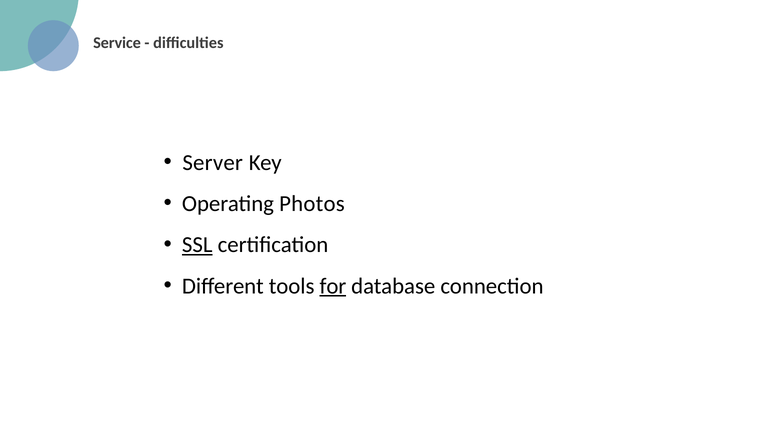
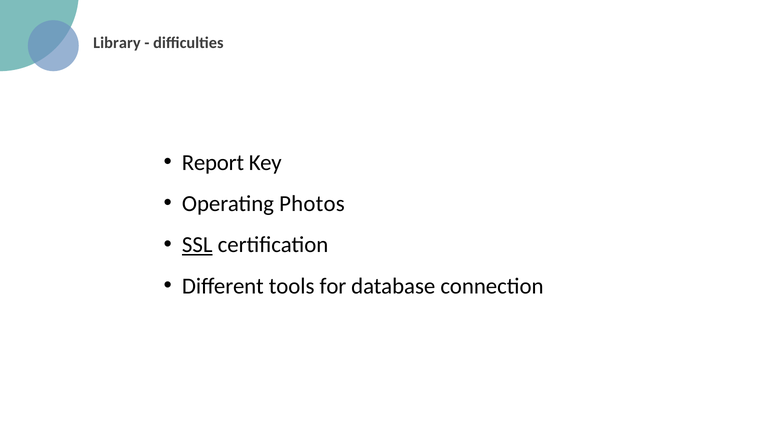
Service: Service -> Library
Server: Server -> Report
for underline: present -> none
